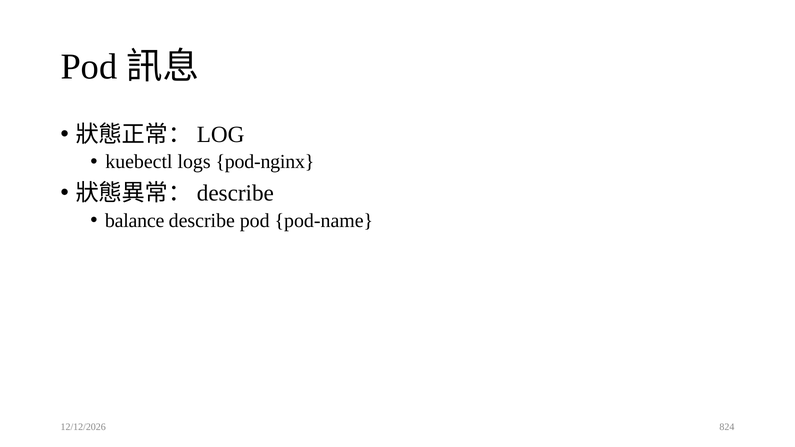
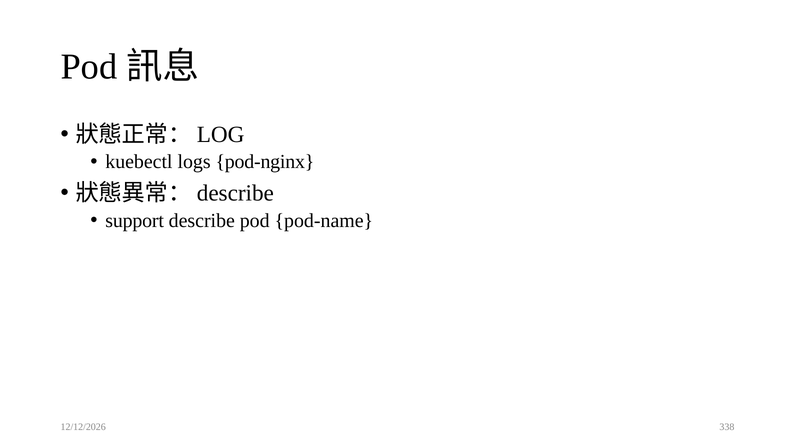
balance: balance -> support
824: 824 -> 338
